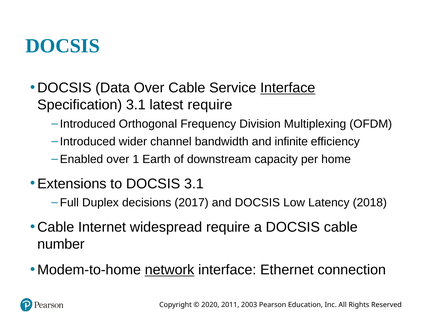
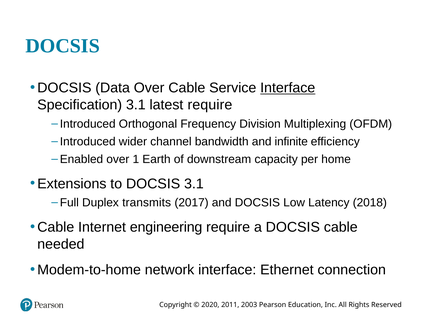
decisions: decisions -> transmits
widespread: widespread -> engineering
number: number -> needed
network underline: present -> none
